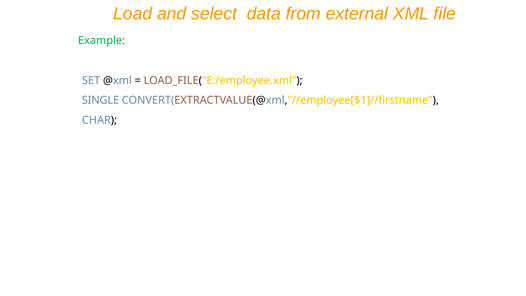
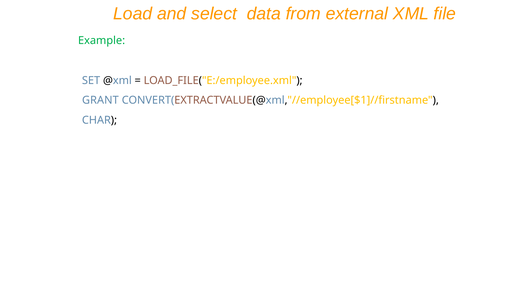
SINGLE: SINGLE -> GRANT
